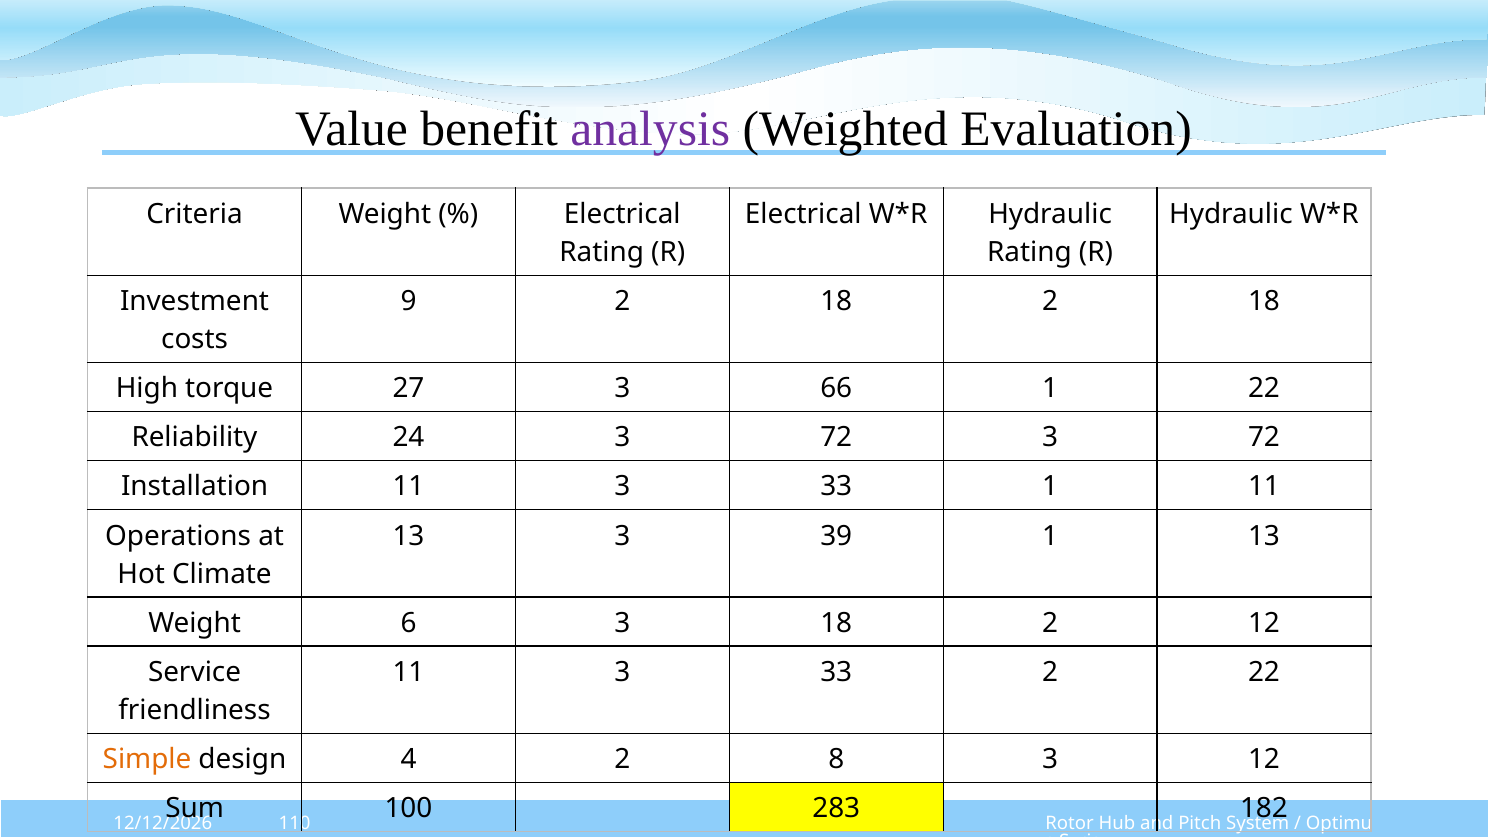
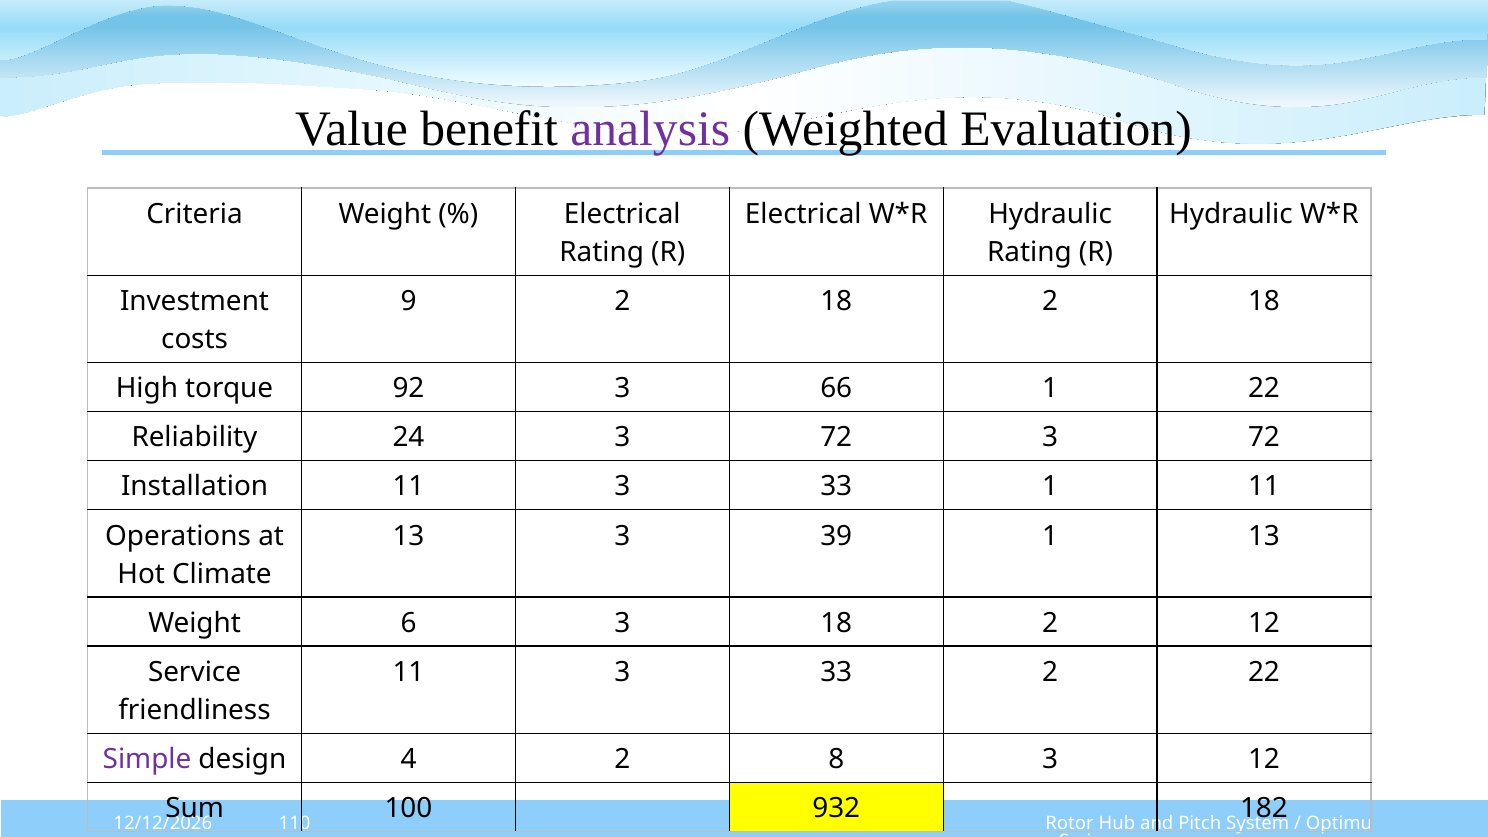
27: 27 -> 92
Simple colour: orange -> purple
283: 283 -> 932
